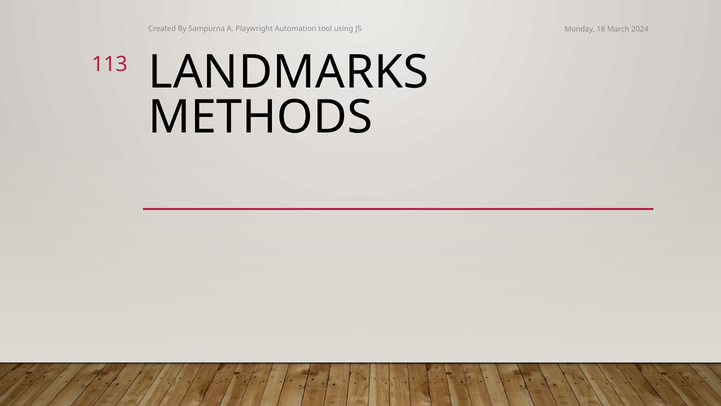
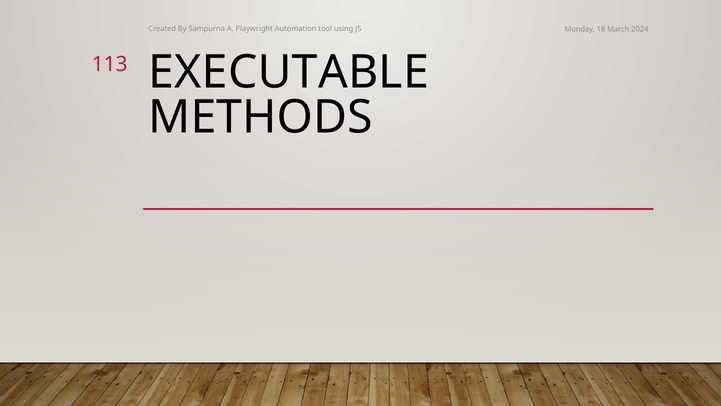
LANDMARKS: LANDMARKS -> EXECUTABLE
